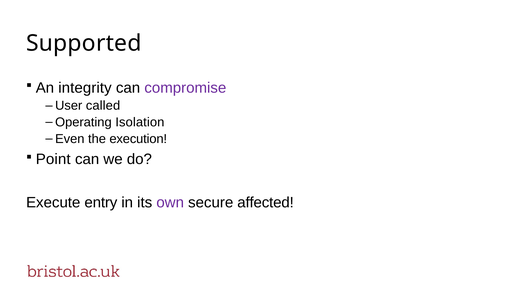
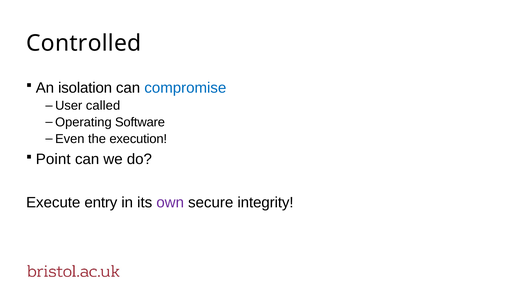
Supported: Supported -> Controlled
integrity: integrity -> isolation
compromise colour: purple -> blue
Isolation: Isolation -> Software
affected: affected -> integrity
